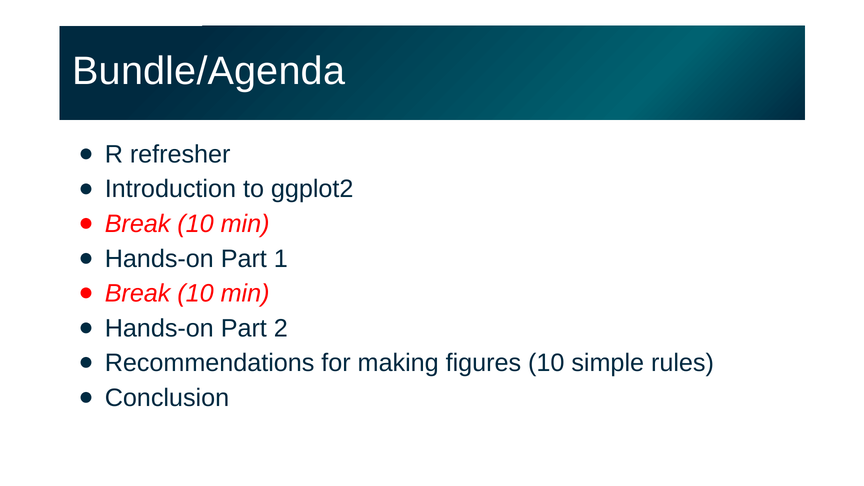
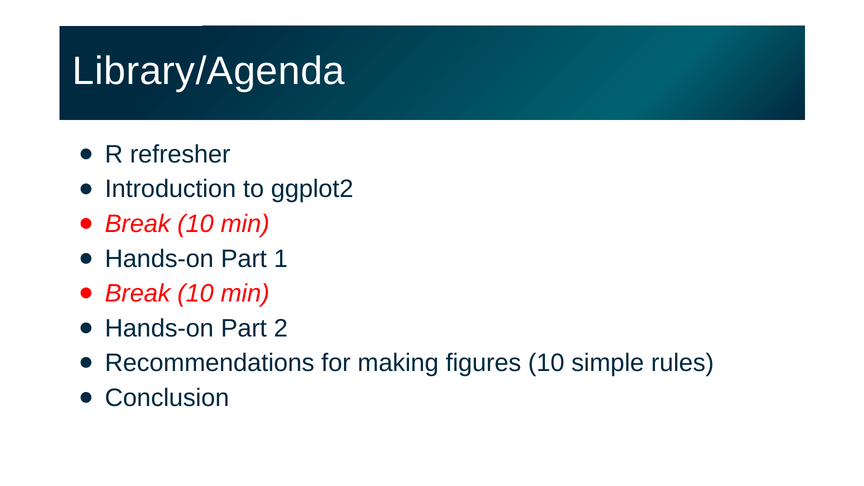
Bundle/Agenda: Bundle/Agenda -> Library/Agenda
